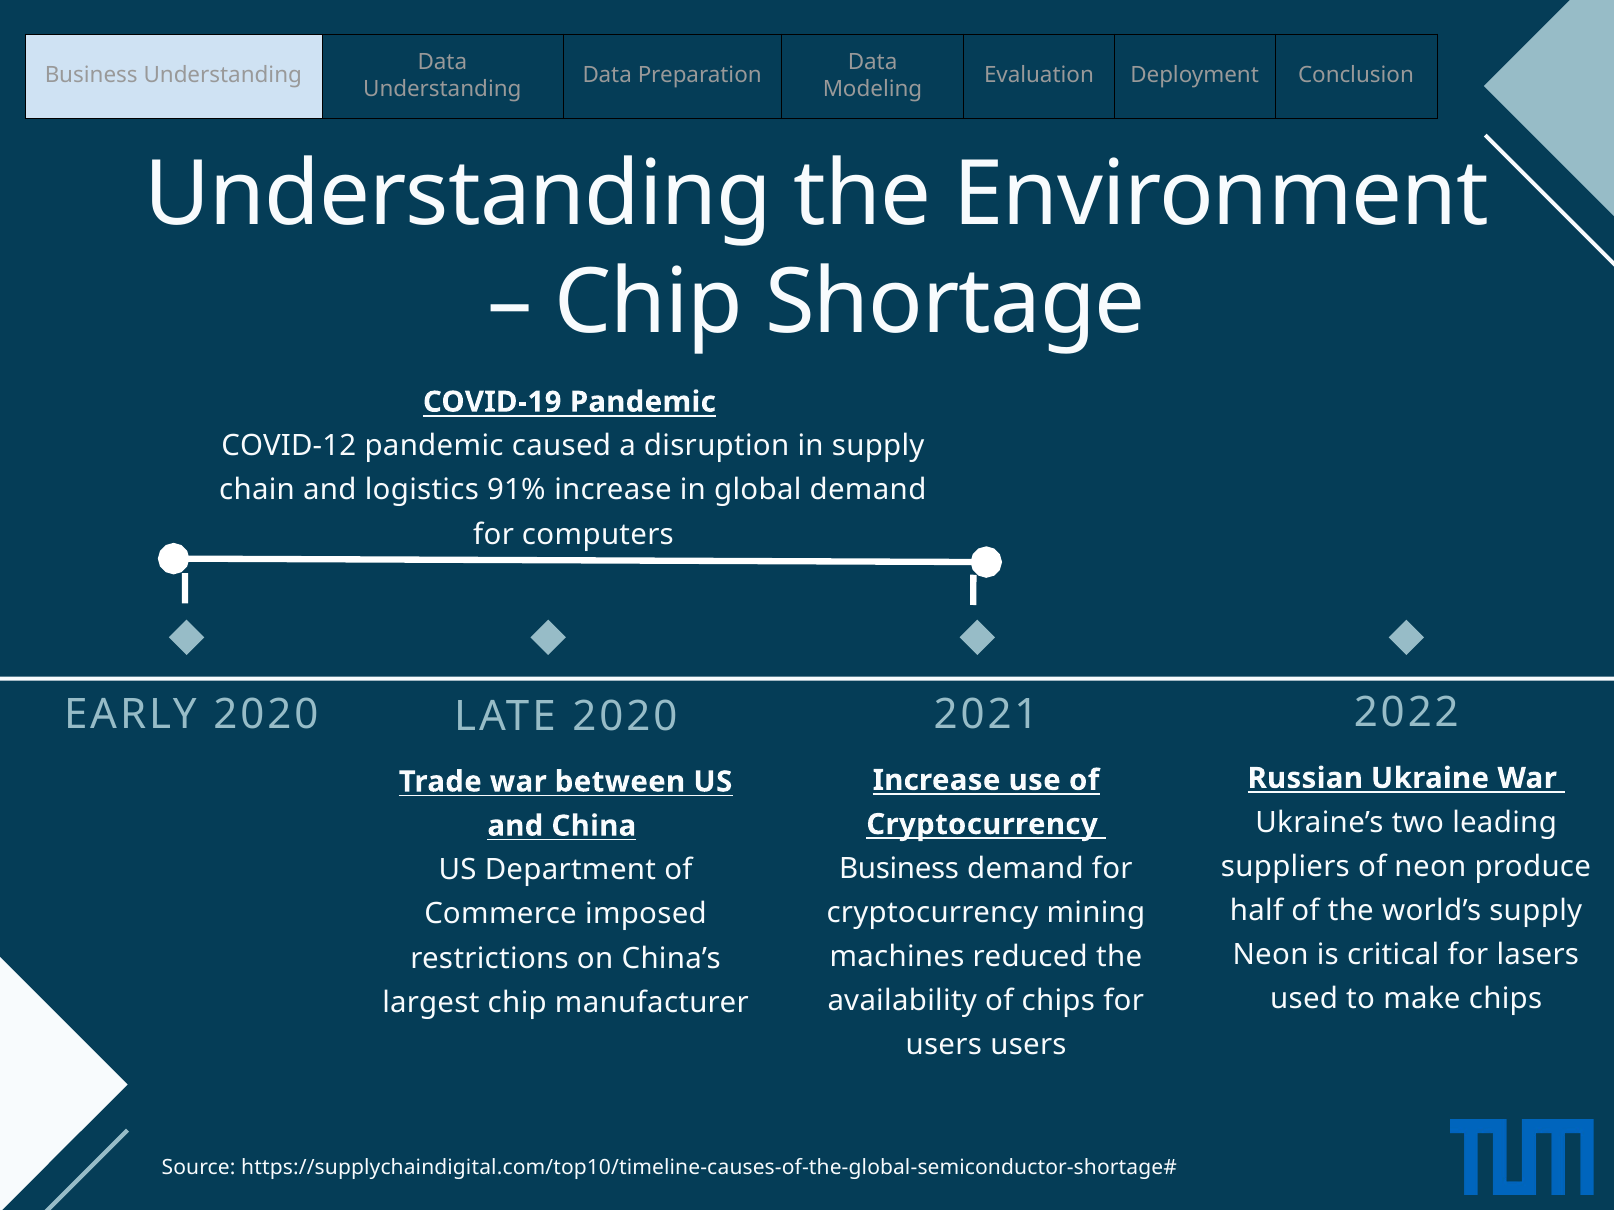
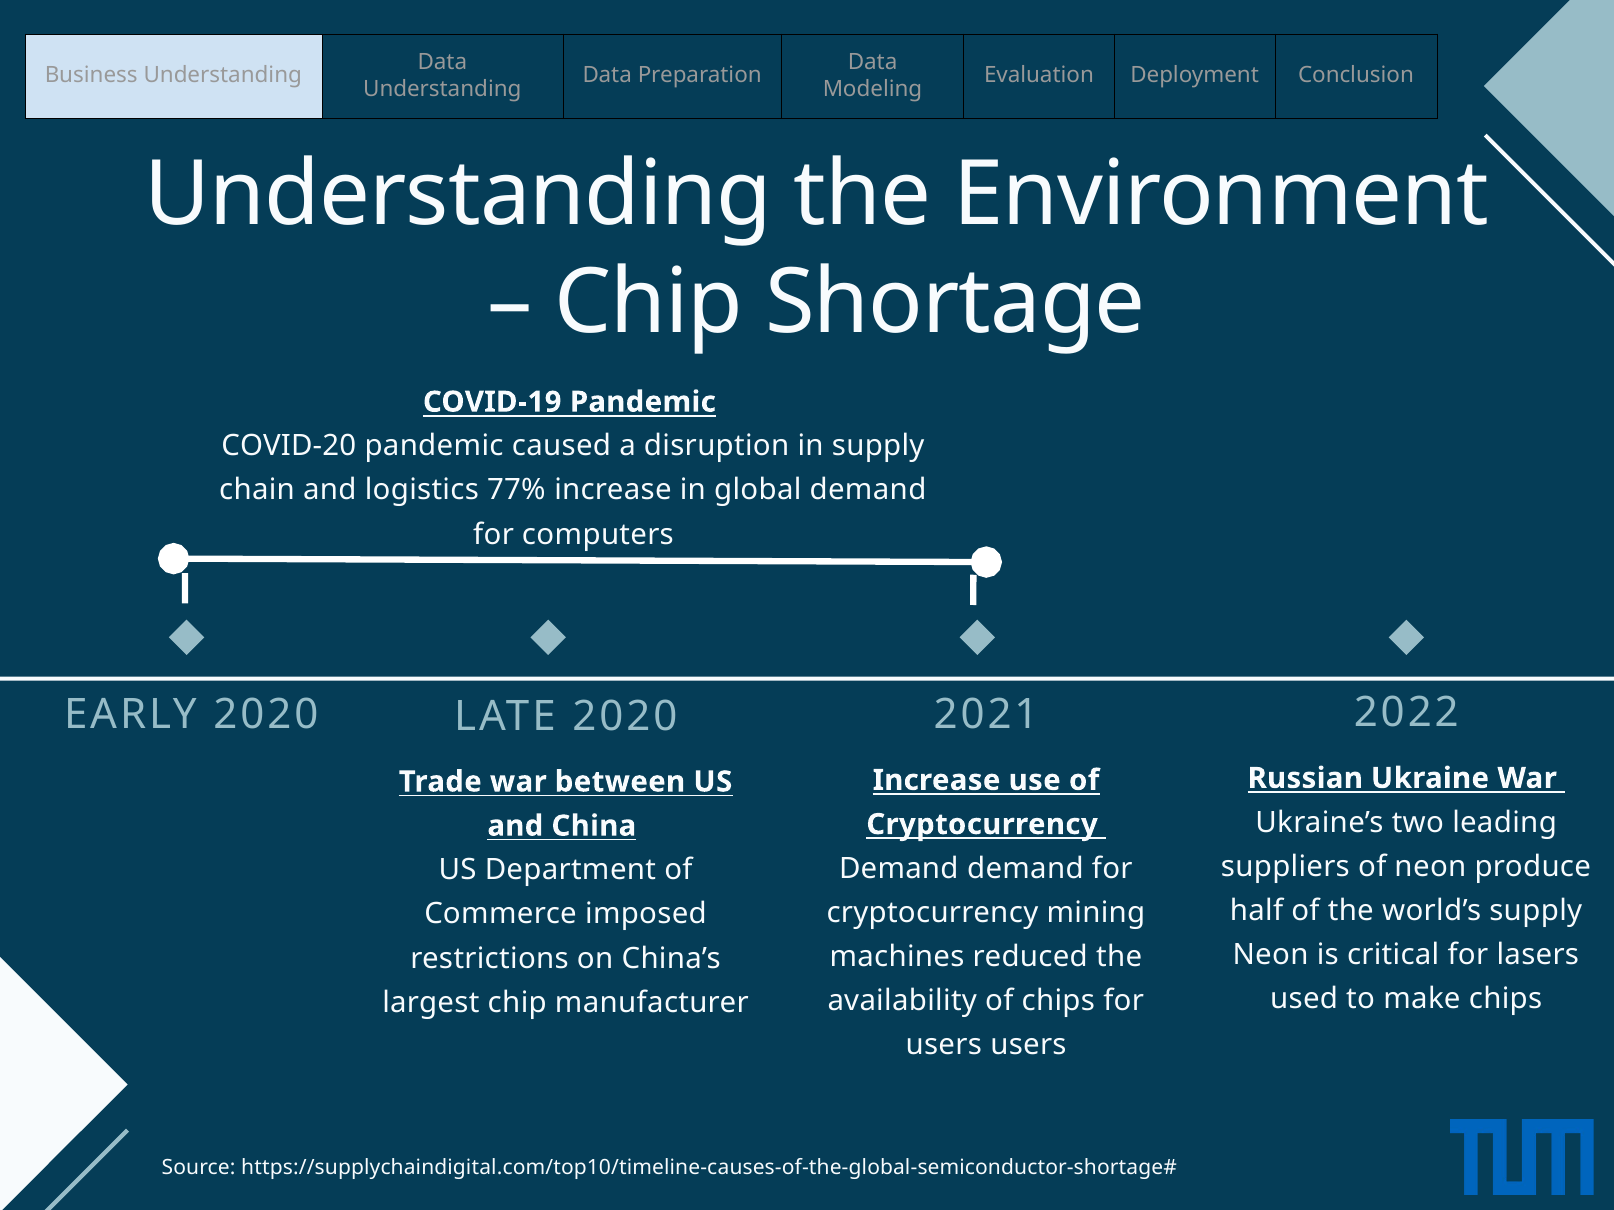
COVID-12: COVID-12 -> COVID-20
91%: 91% -> 77%
Business at (899, 869): Business -> Demand
